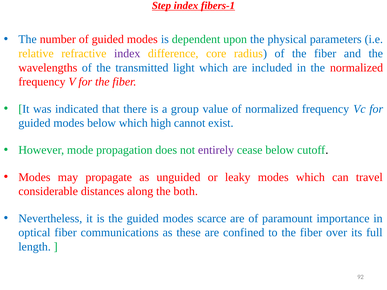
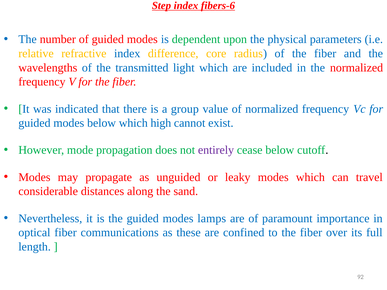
fibers-1: fibers-1 -> fibers-6
index at (127, 53) colour: purple -> blue
both: both -> sand
scarce: scarce -> lamps
